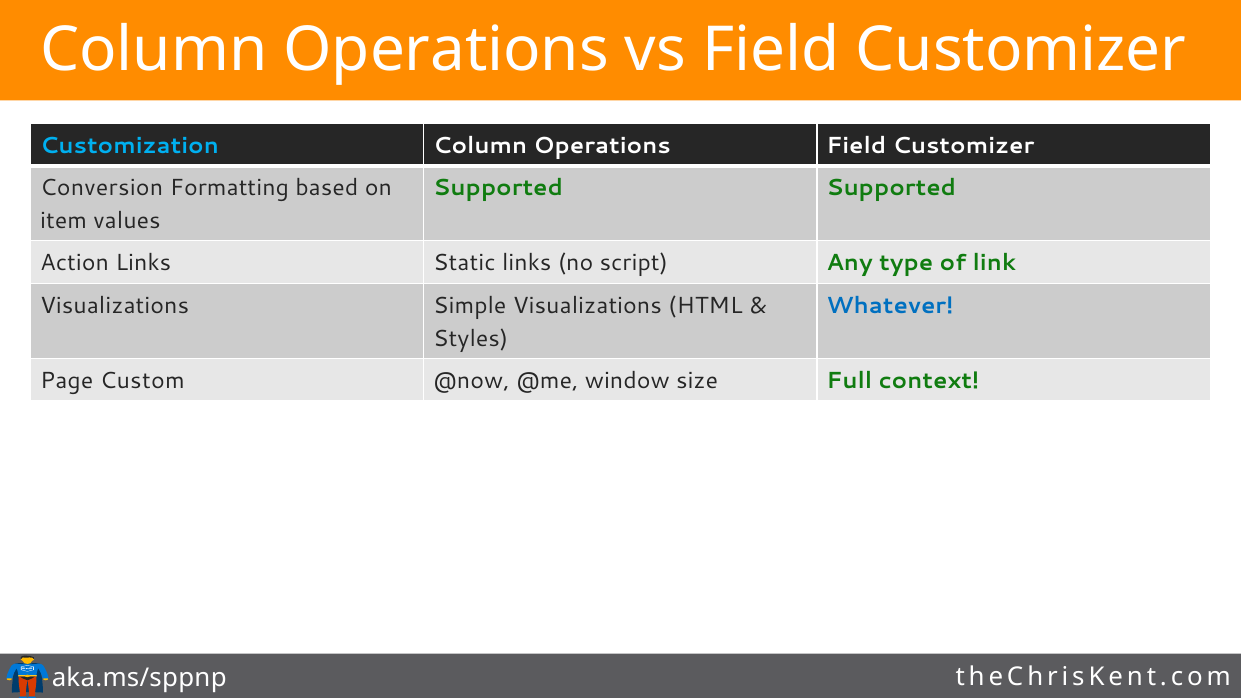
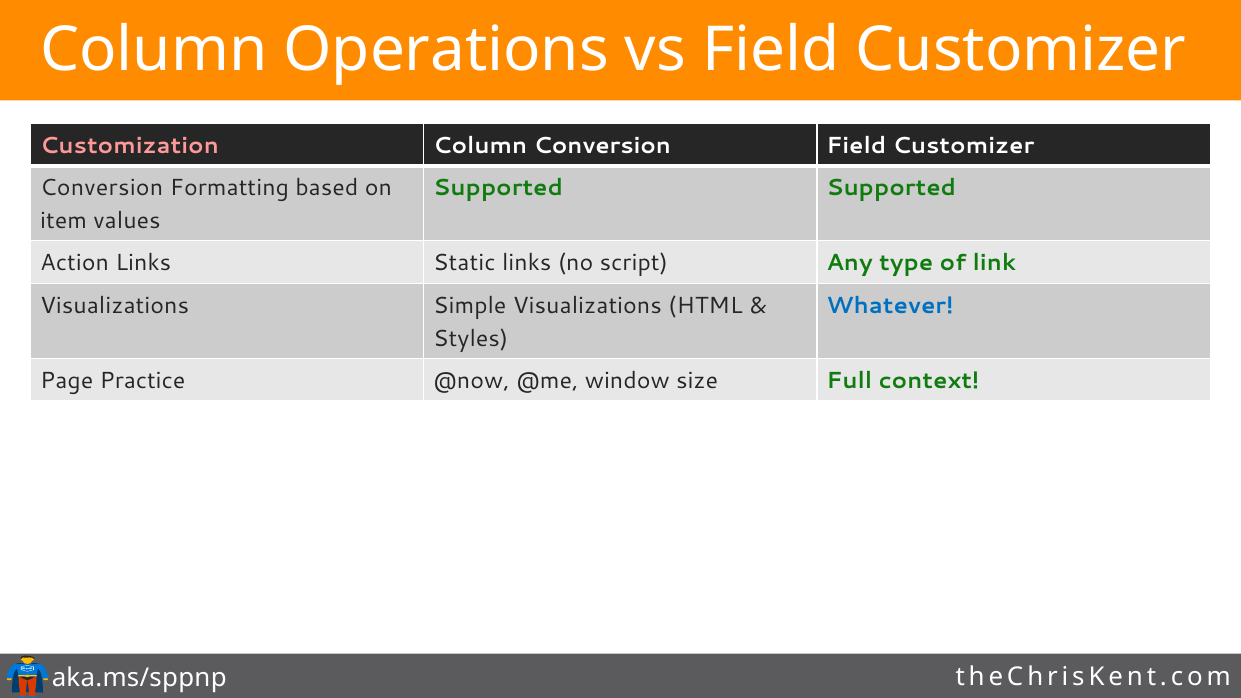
Customization colour: light blue -> pink
Operations at (602, 146): Operations -> Conversion
Custom: Custom -> Practice
